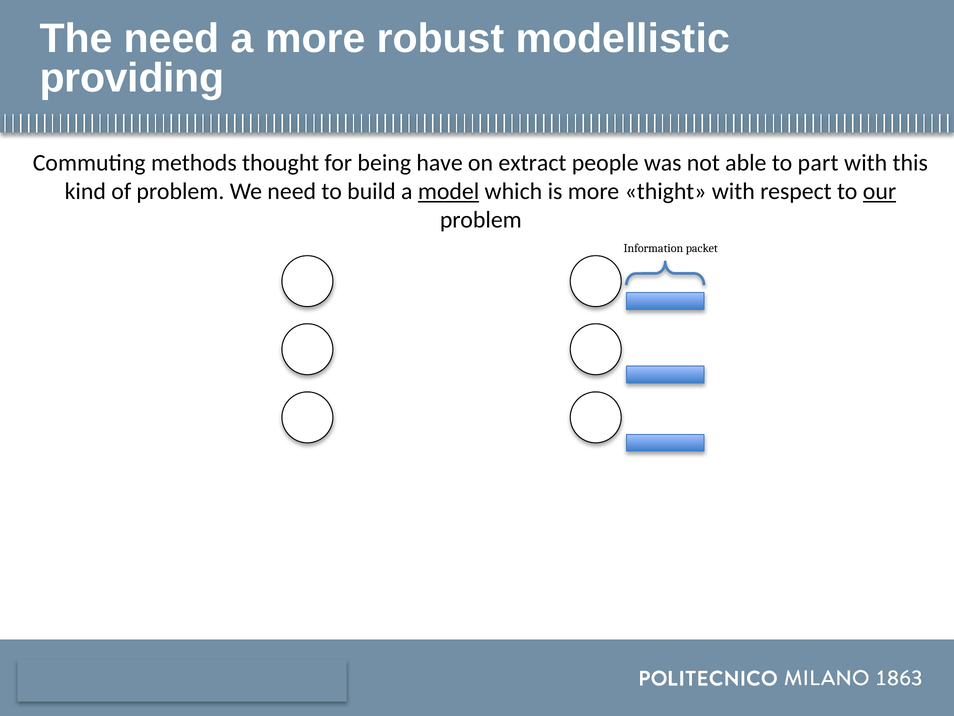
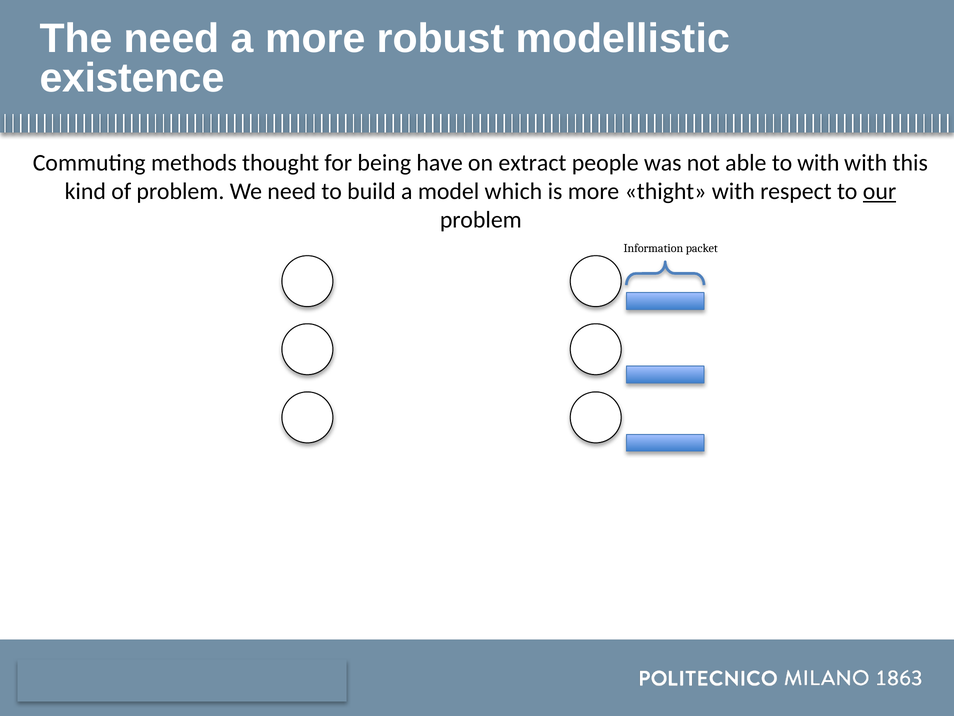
providing: providing -> existence
to part: part -> with
model underline: present -> none
